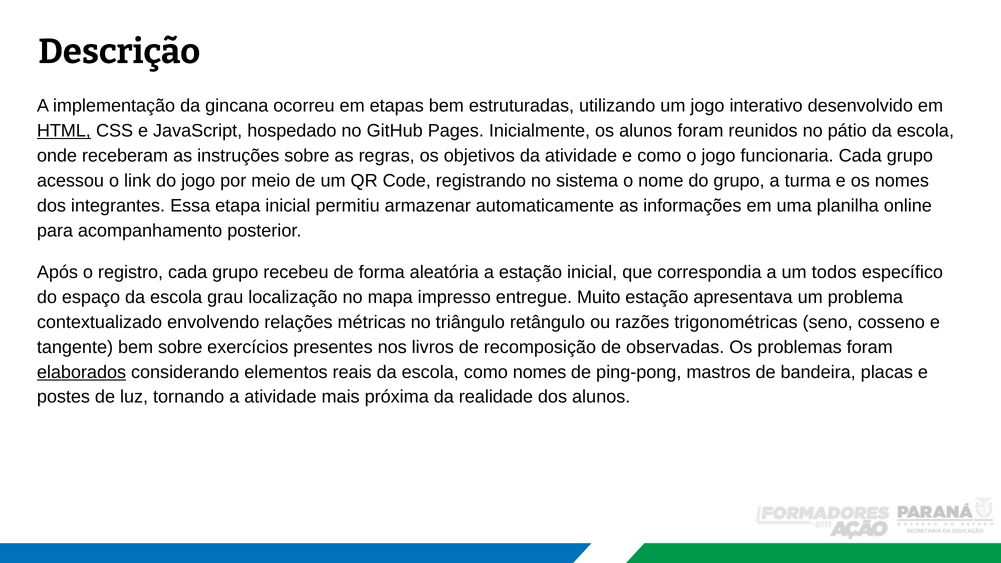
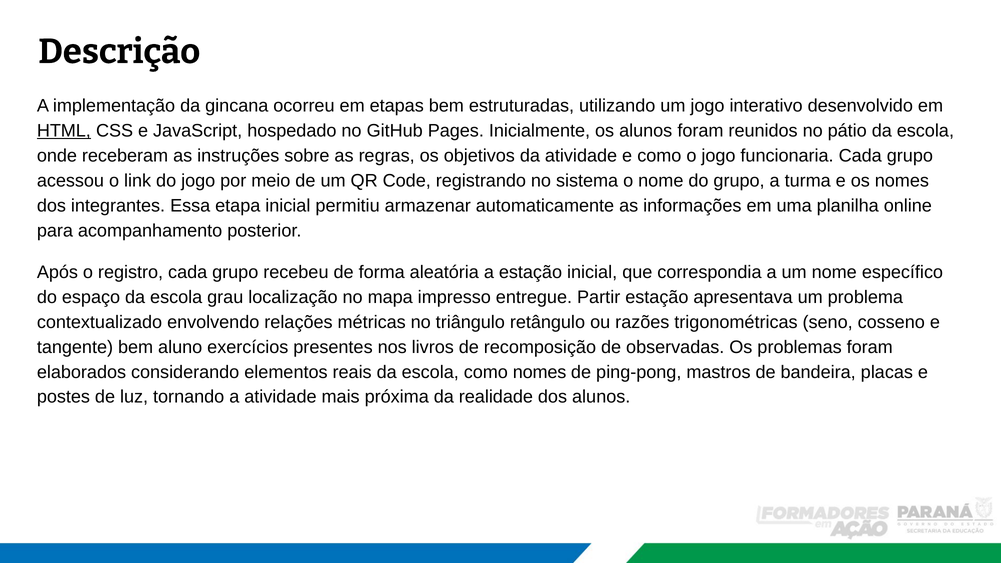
um todos: todos -> nome
Muito: Muito -> Partir
bem sobre: sobre -> aluno
elaborados underline: present -> none
